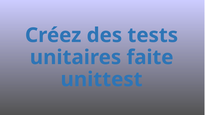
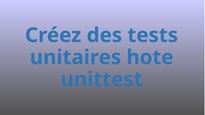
faite: faite -> hote
